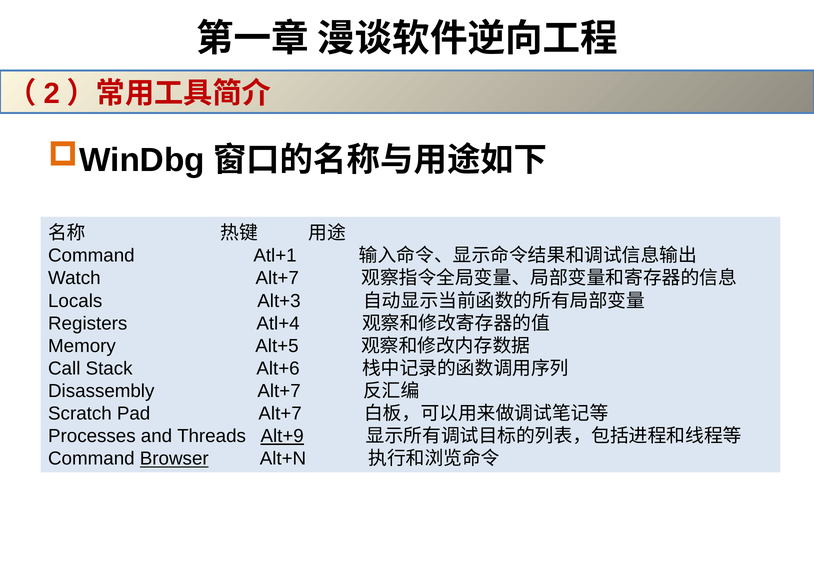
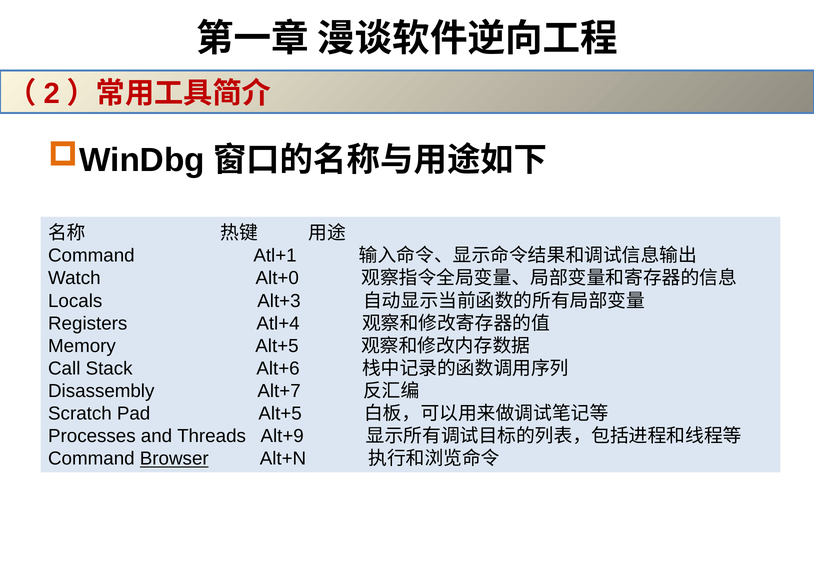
Watch Alt+7: Alt+7 -> Alt+0
Pad Alt+7: Alt+7 -> Alt+5
Alt+9 underline: present -> none
